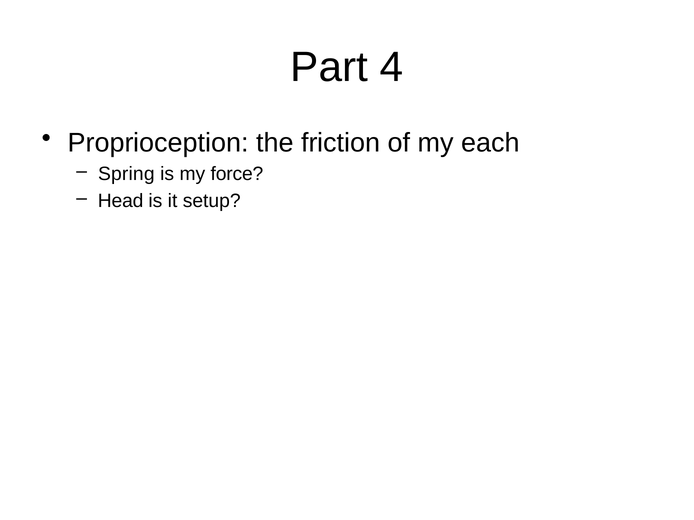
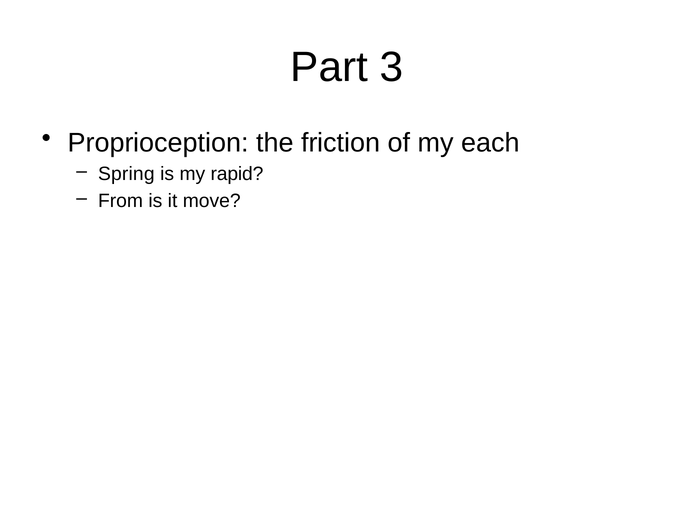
4: 4 -> 3
force: force -> rapid
Head: Head -> From
setup: setup -> move
